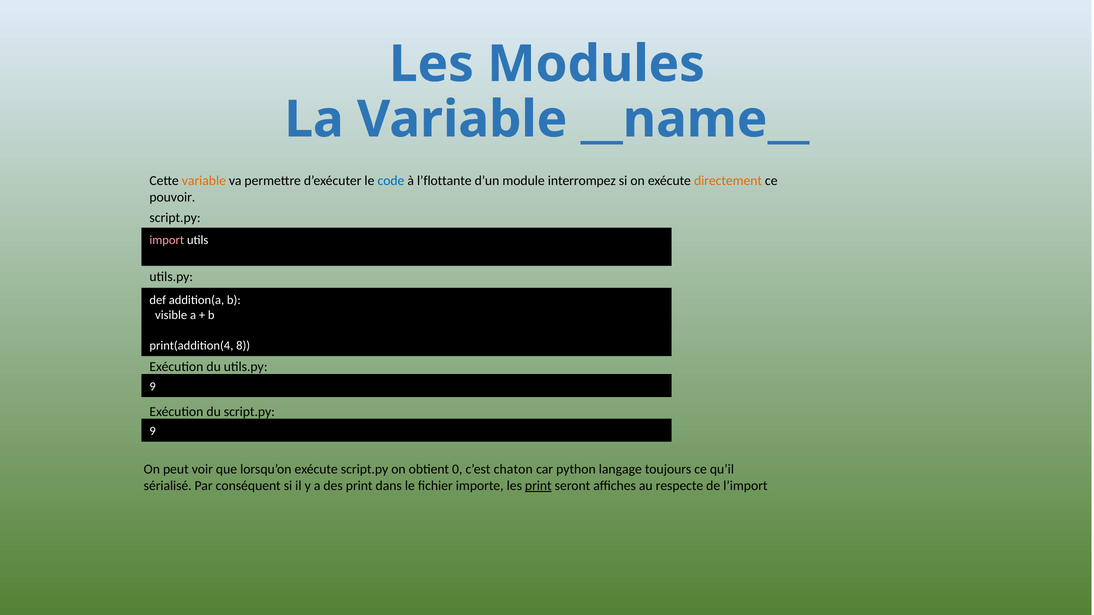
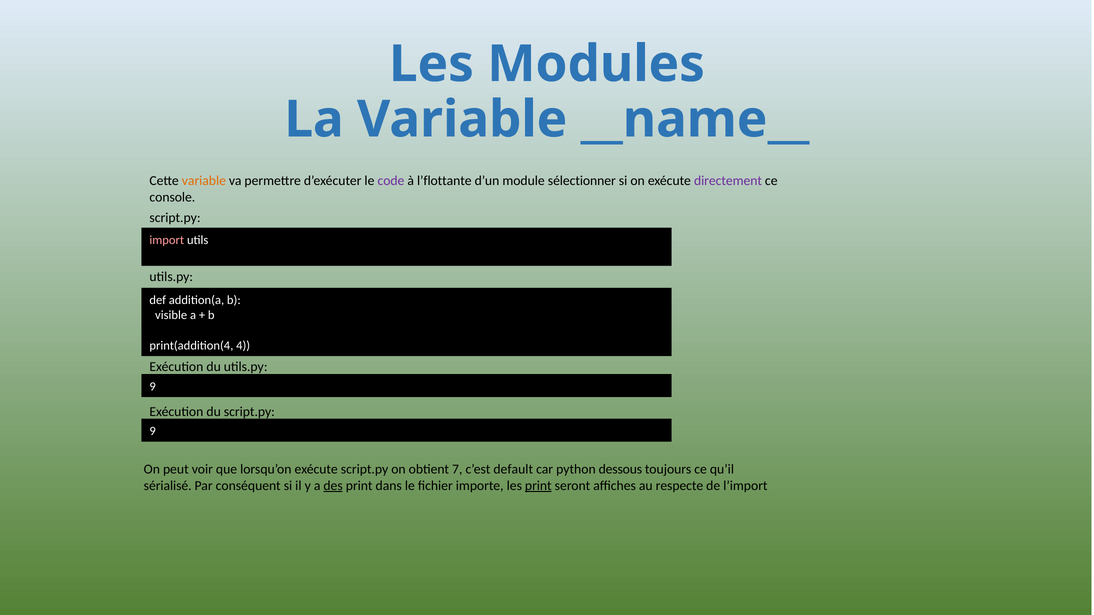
code colour: blue -> purple
interrompez: interrompez -> sélectionner
directement colour: orange -> purple
pouvoir: pouvoir -> console
8: 8 -> 4
0: 0 -> 7
chaton: chaton -> default
langage: langage -> dessous
des underline: none -> present
